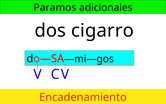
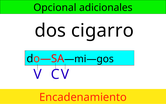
Paramos: Paramos -> Opcional
